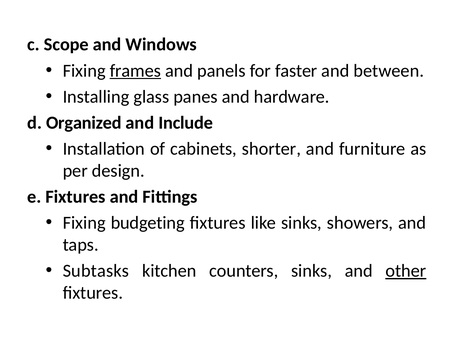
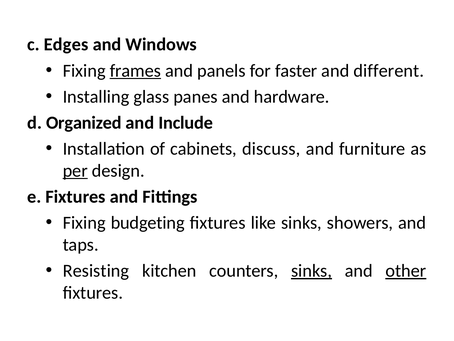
Scope: Scope -> Edges
between: between -> different
shorter: shorter -> discuss
per underline: none -> present
Subtasks: Subtasks -> Resisting
sinks at (312, 270) underline: none -> present
